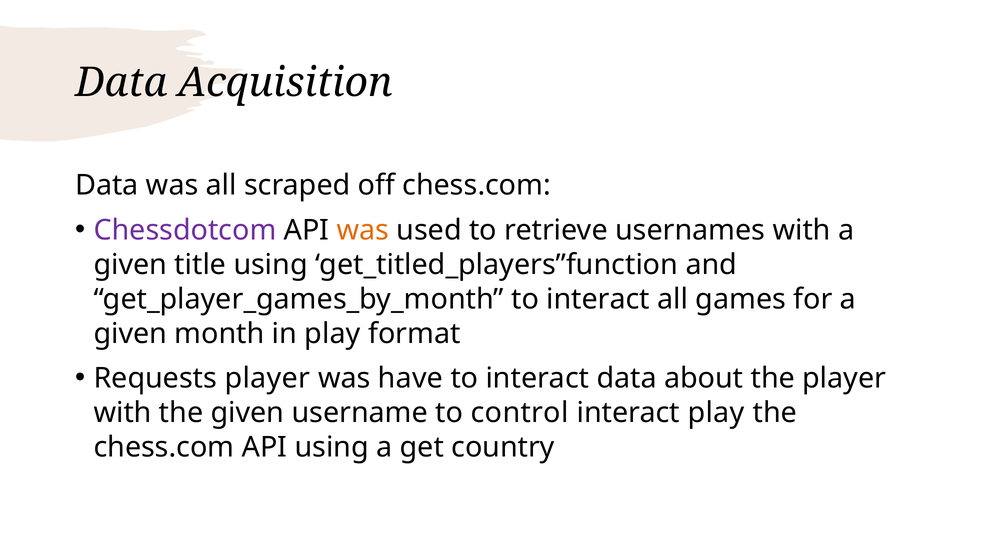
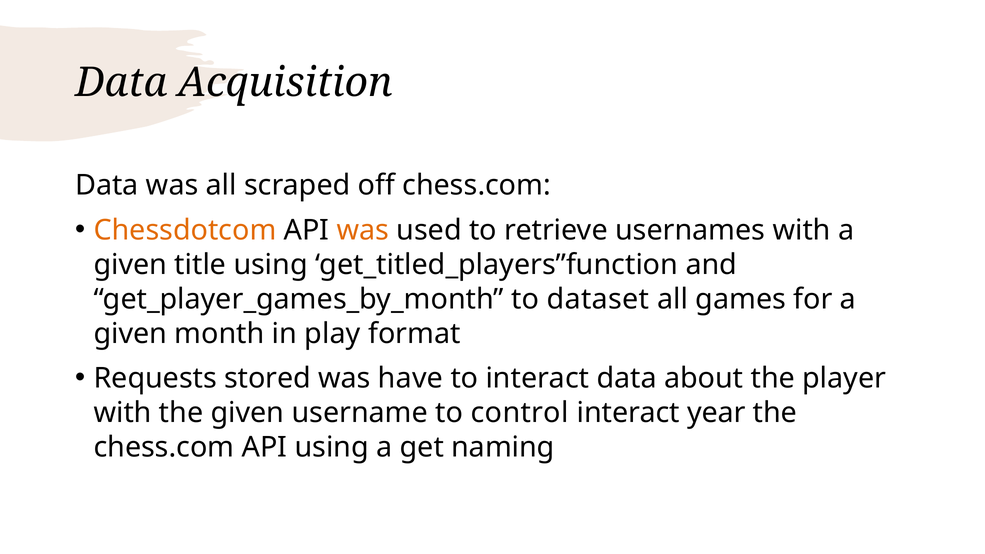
Chessdotcom colour: purple -> orange
get_player_games_by_month to interact: interact -> dataset
Requests player: player -> stored
interact play: play -> year
country: country -> naming
